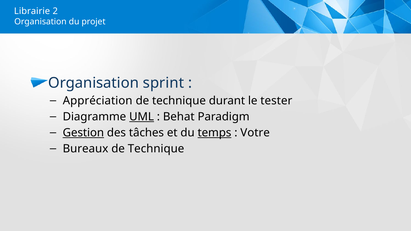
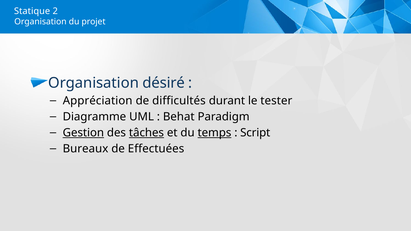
Librairie: Librairie -> Statique
sprint: sprint -> désiré
technique at (179, 101): technique -> difficultés
UML underline: present -> none
tâches underline: none -> present
Votre: Votre -> Script
Technique at (156, 149): Technique -> Effectuées
